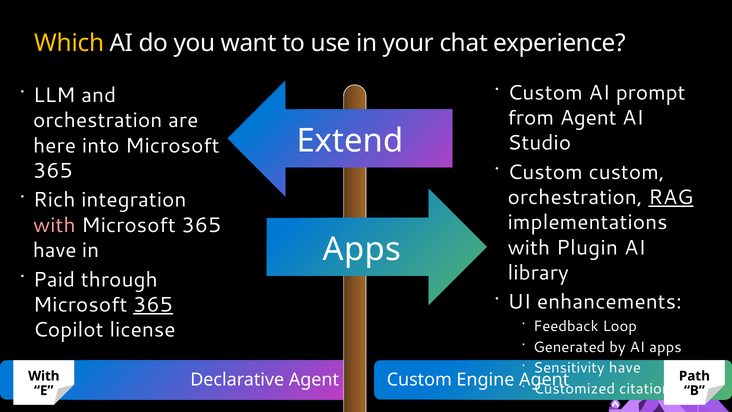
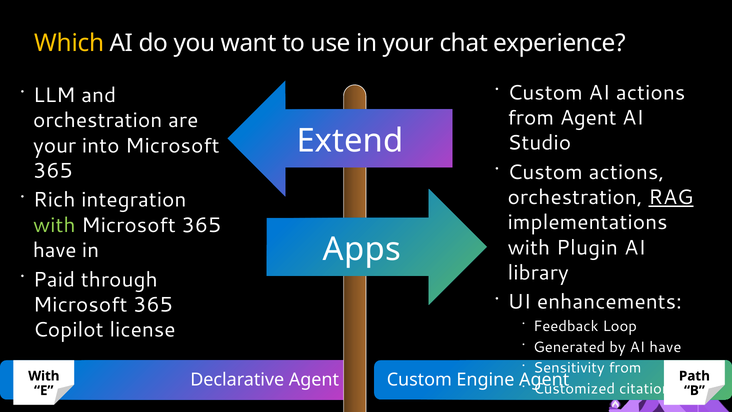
AI prompt: prompt -> actions
here at (55, 146): here -> your
custom at (627, 172): custom -> actions
with at (54, 225) colour: pink -> light green
365 at (153, 305) underline: present -> none
AI apps: apps -> have
have at (625, 368): have -> from
